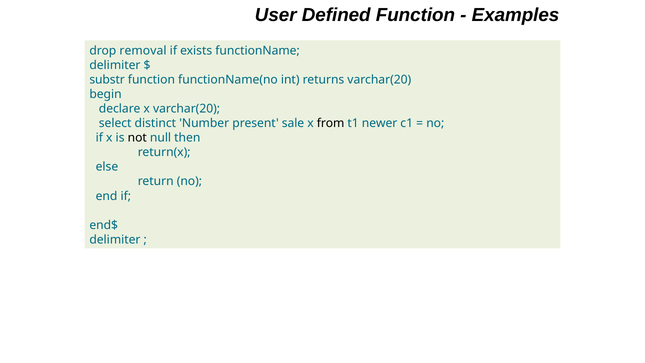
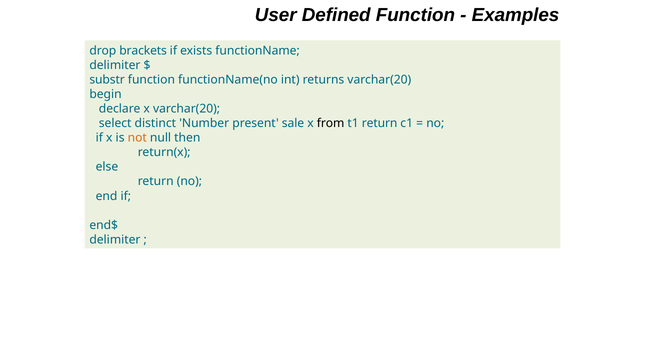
removal: removal -> brackets
t1 newer: newer -> return
not colour: black -> orange
